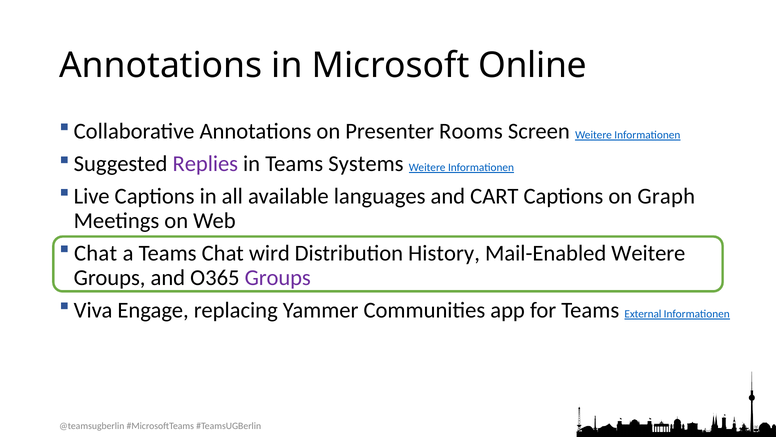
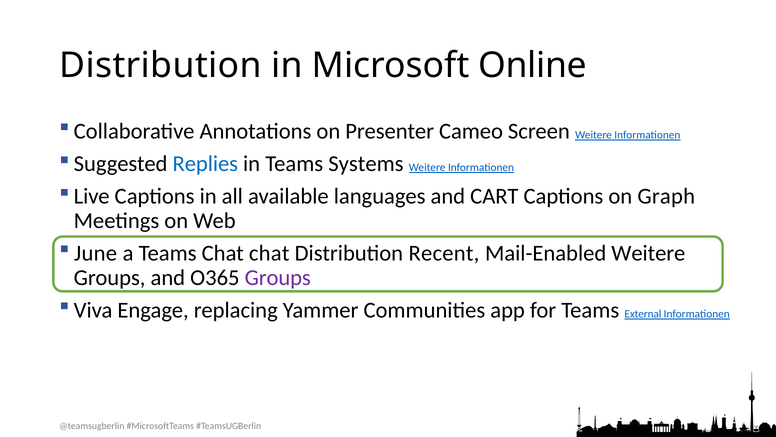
Annotations at (161, 65): Annotations -> Distribution
Rooms: Rooms -> Cameo
Replies colour: purple -> blue
Chat at (96, 253): Chat -> June
Chat wird: wird -> chat
History: History -> Recent
